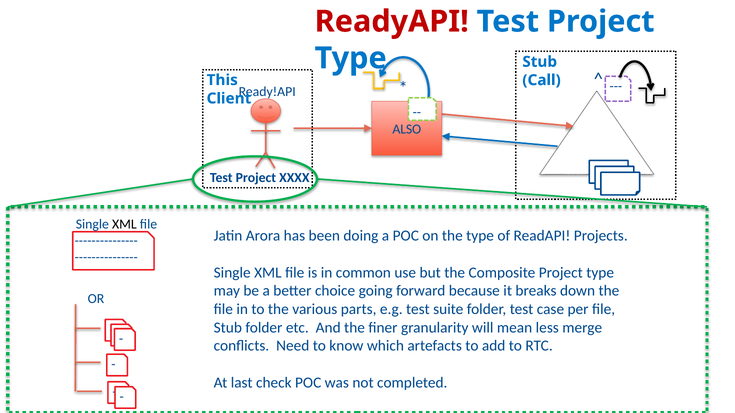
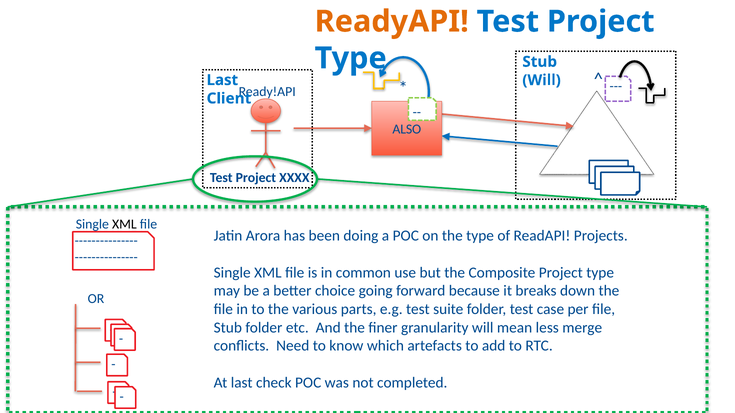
ReadyAPI colour: red -> orange
This at (222, 80): This -> Last
Call at (542, 80): Call -> Will
